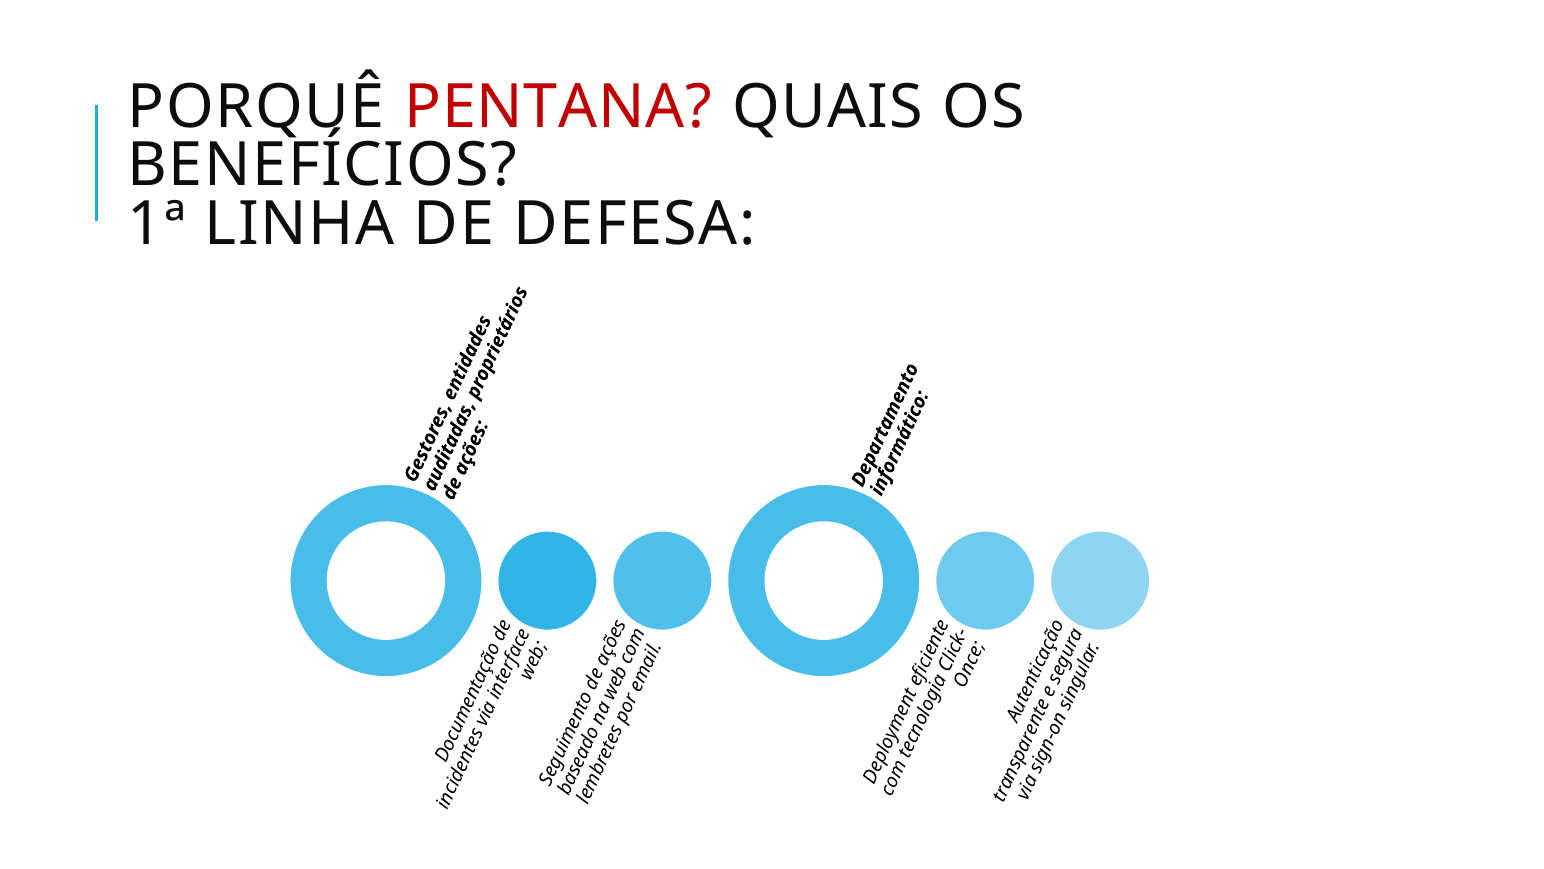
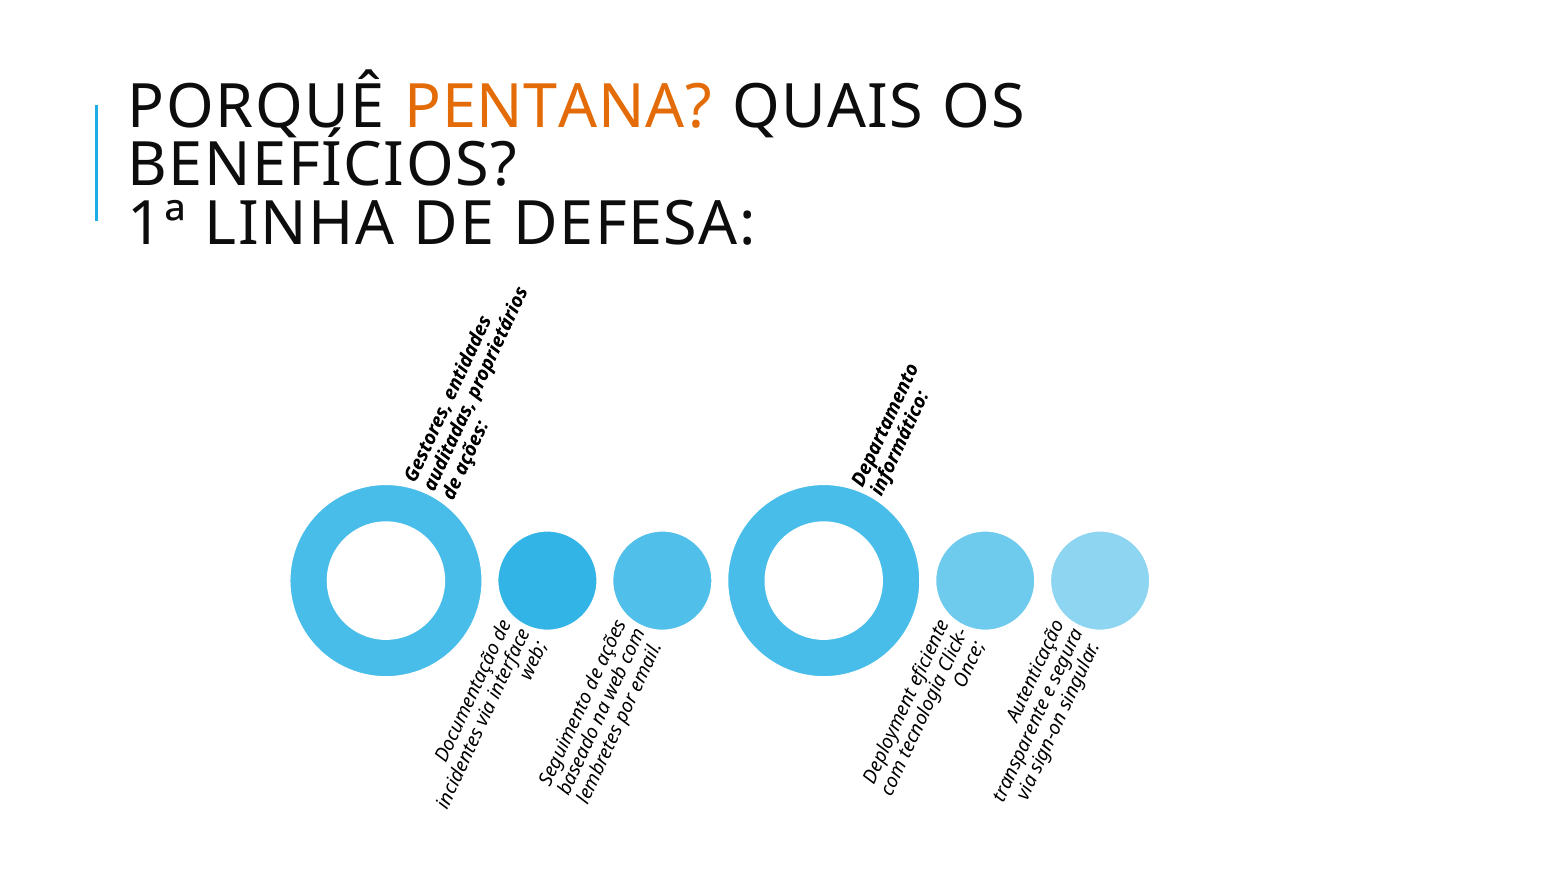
PENTANA colour: red -> orange
